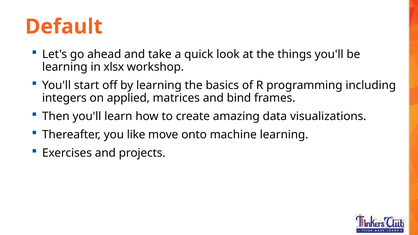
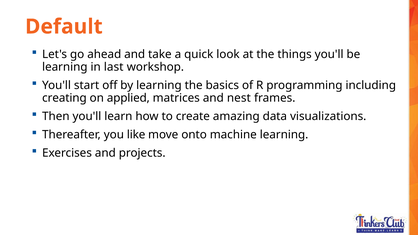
xlsx: xlsx -> last
integers: integers -> creating
bind: bind -> nest
